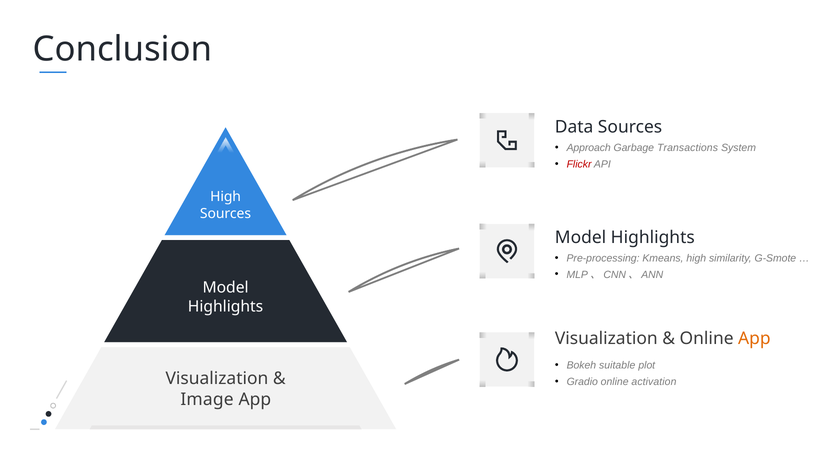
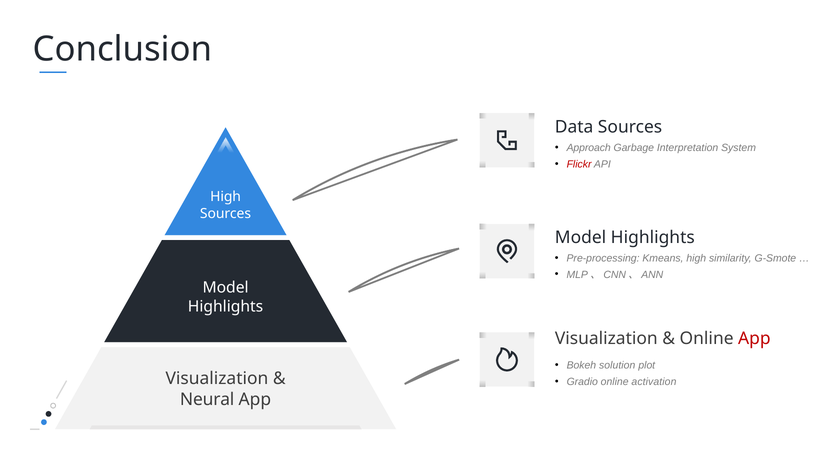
Transactions: Transactions -> Interpretation
App at (754, 338) colour: orange -> red
suitable: suitable -> solution
Image: Image -> Neural
